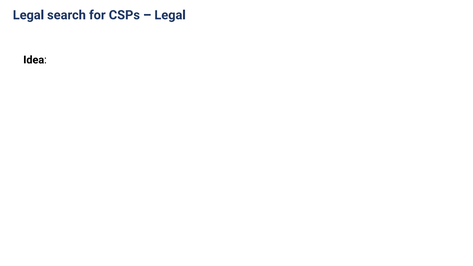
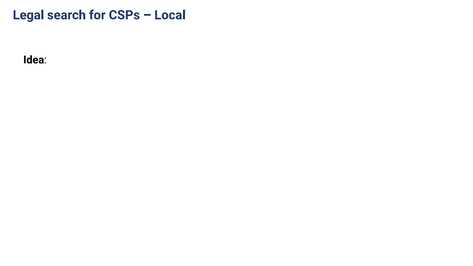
Legal at (170, 15): Legal -> Local
